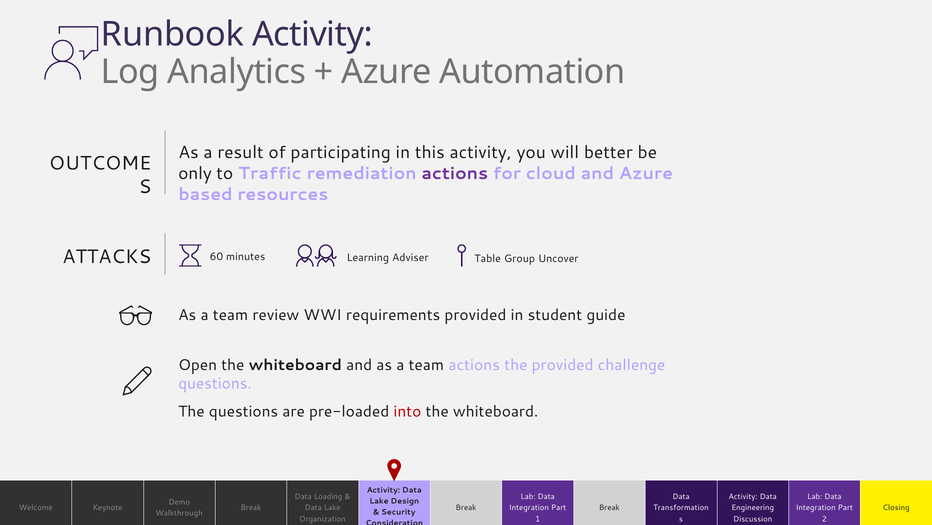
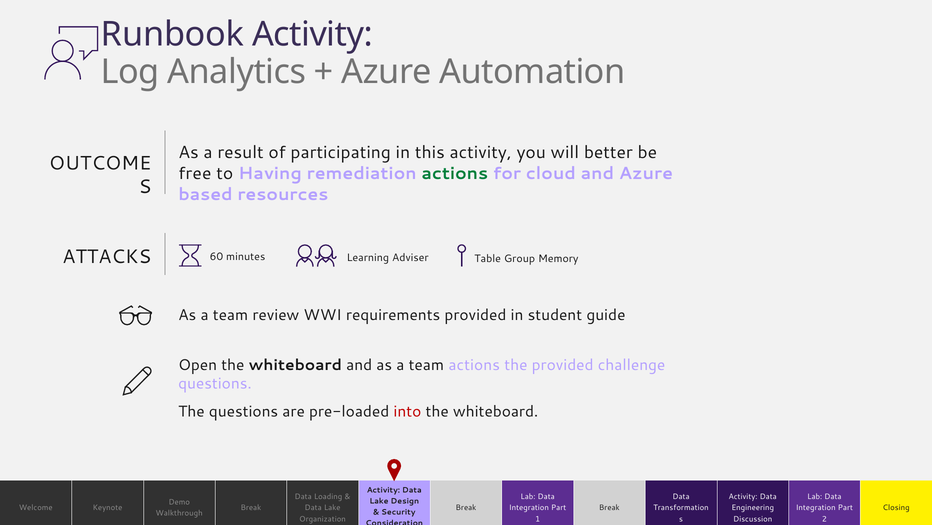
only: only -> free
Traffic: Traffic -> Having
actions at (455, 173) colour: purple -> green
Uncover: Uncover -> Memory
